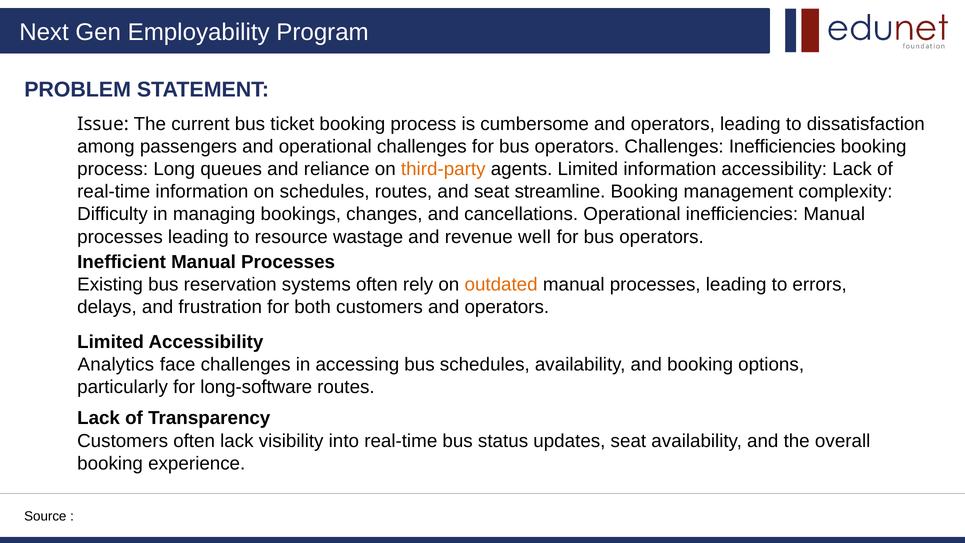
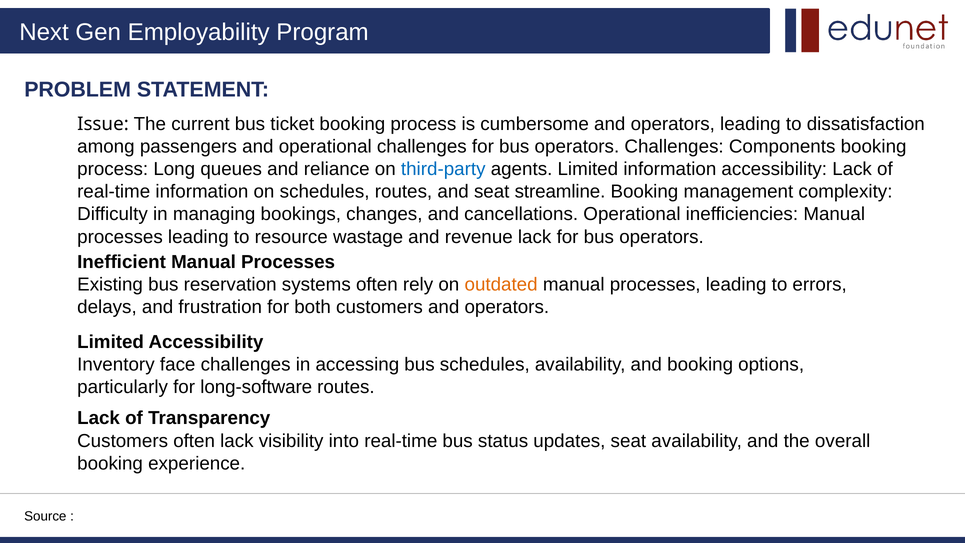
Challenges Inefficiencies: Inefficiencies -> Components
third-party colour: orange -> blue
revenue well: well -> lack
Analytics: Analytics -> Inventory
